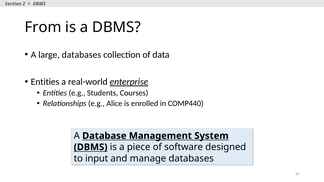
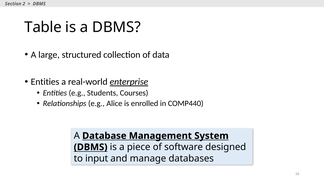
From: From -> Table
large databases: databases -> structured
